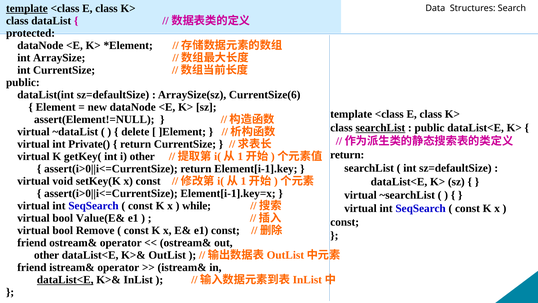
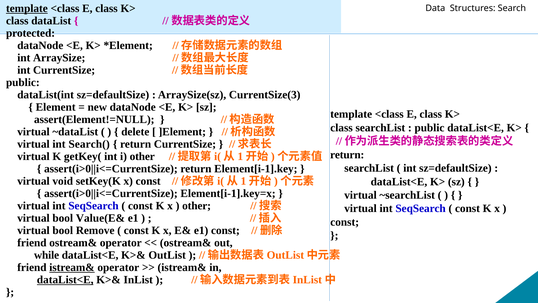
CurrentSize(6: CurrentSize(6 -> CurrentSize(3
searchList at (380, 128) underline: present -> none
Private(: Private( -> Search(
while at (197, 206): while -> other
other at (47, 255): other -> while
istream& at (72, 267) underline: none -> present
